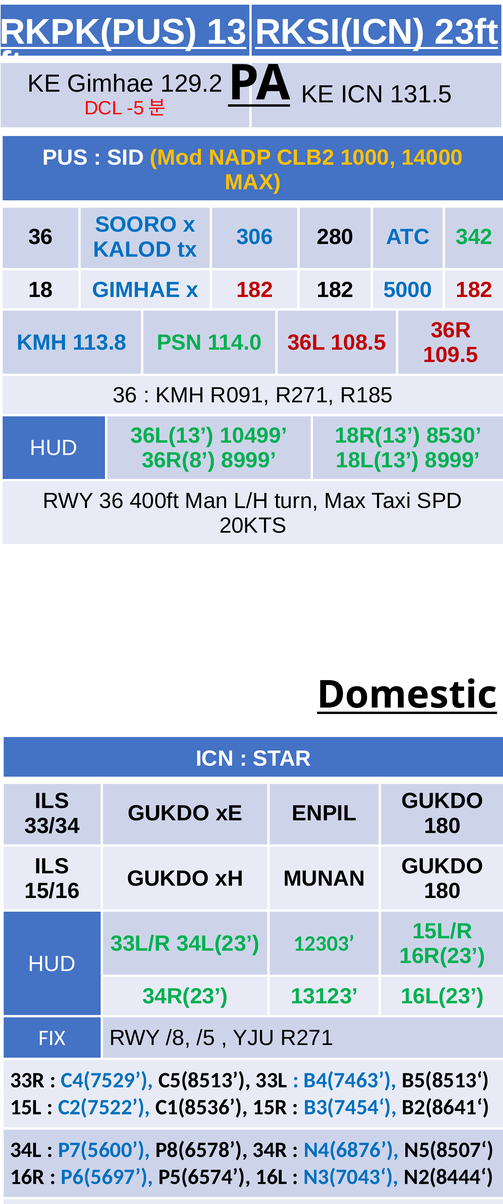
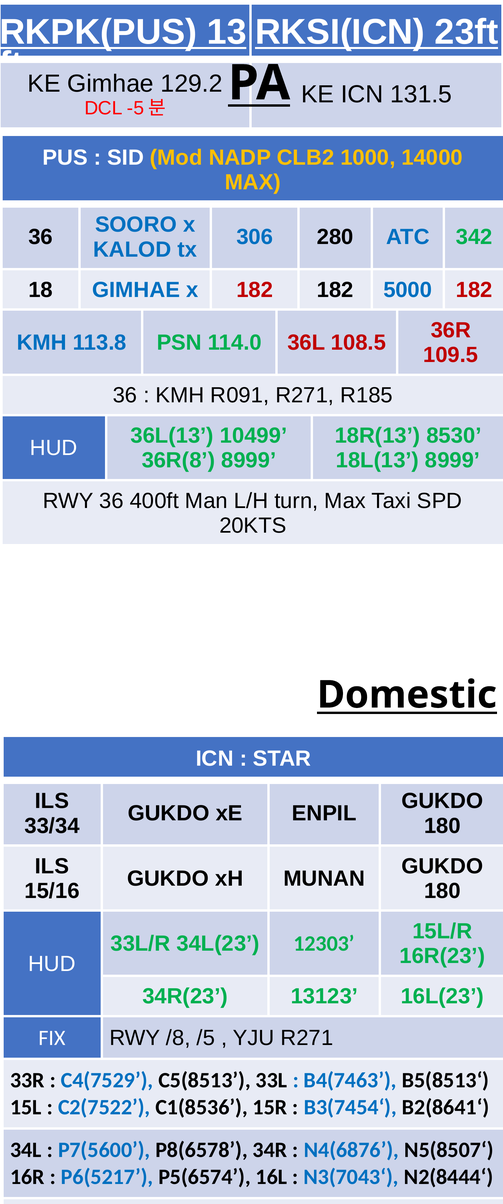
P6(5697: P6(5697 -> P6(5217
